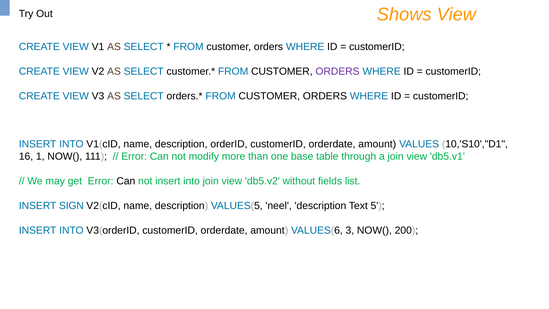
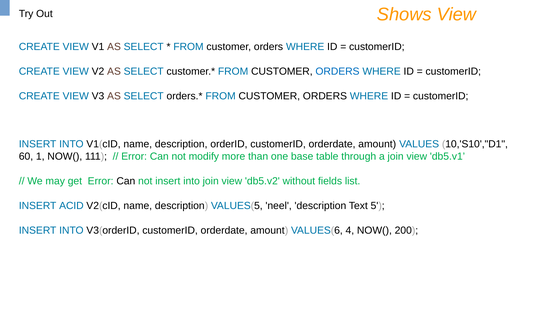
ORDERS at (337, 71) colour: purple -> blue
16: 16 -> 60
SIGN: SIGN -> ACID
3: 3 -> 4
